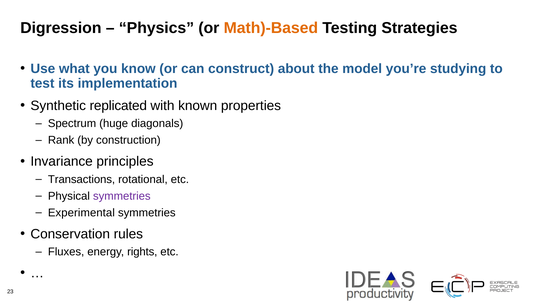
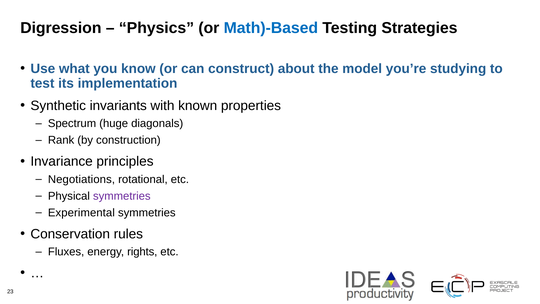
Math)-Based colour: orange -> blue
replicated: replicated -> invariants
Transactions: Transactions -> Negotiations
